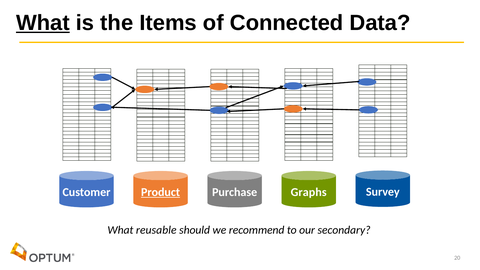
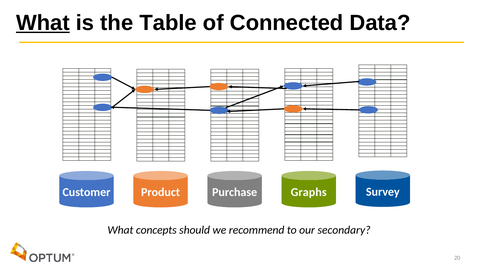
Items: Items -> Table
Product underline: present -> none
reusable: reusable -> concepts
